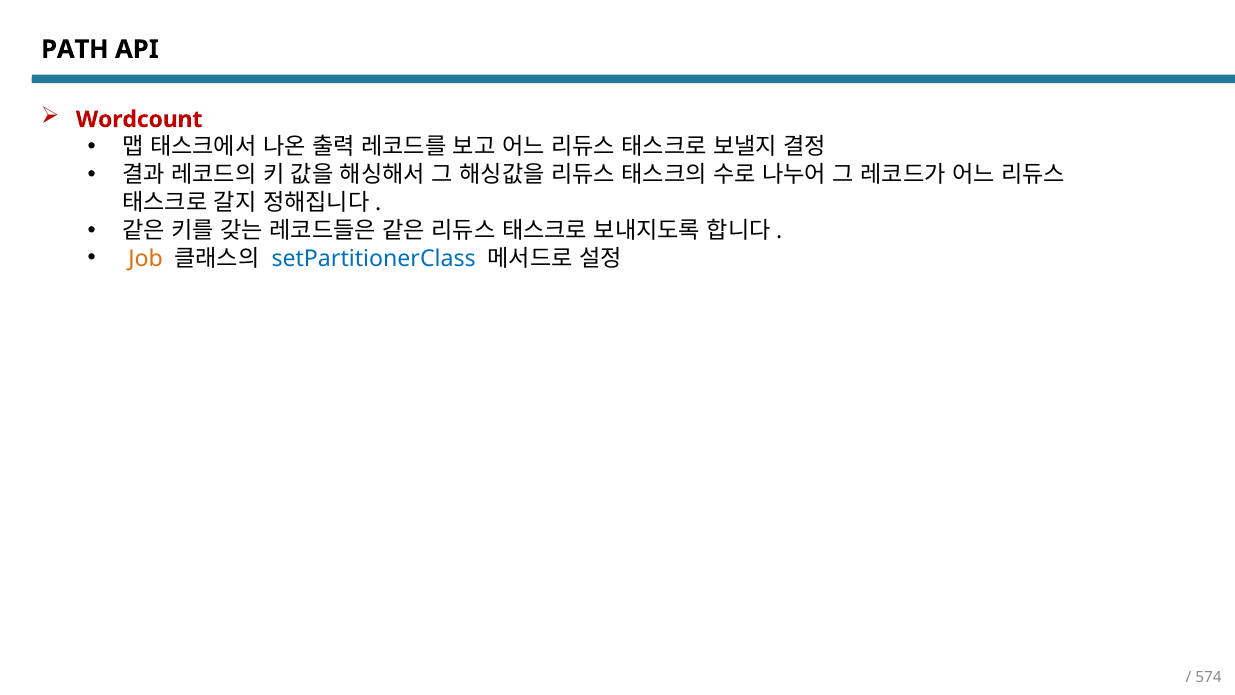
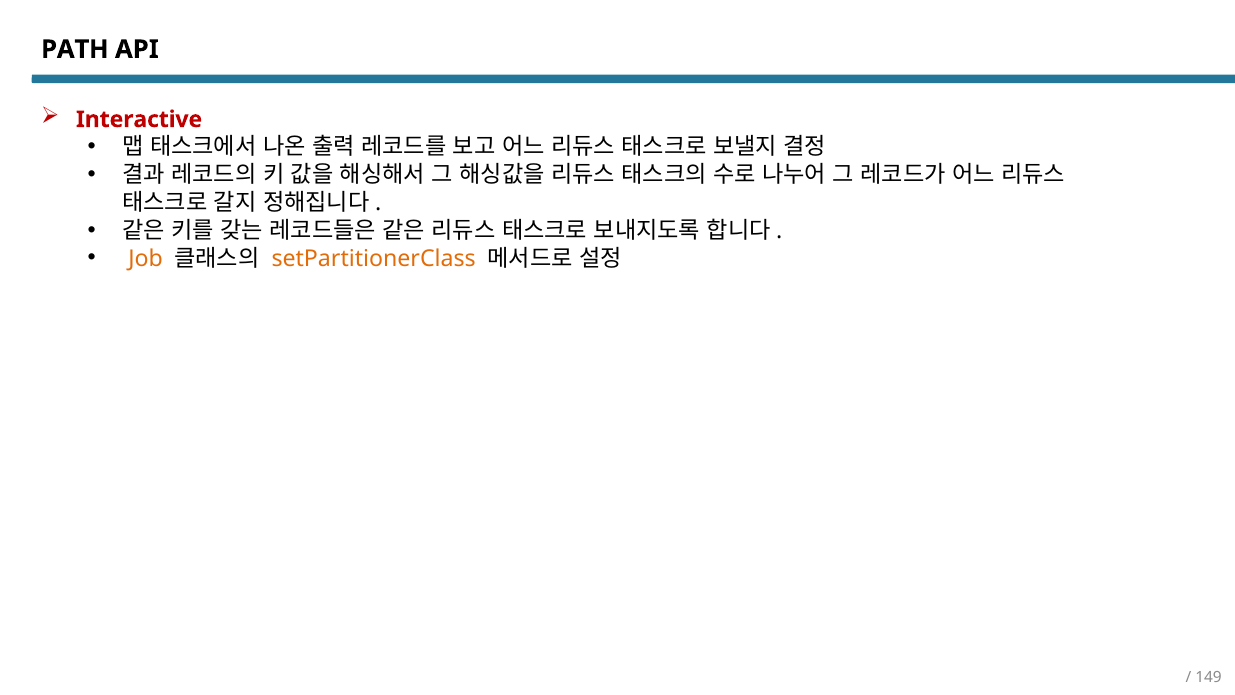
Wordcount: Wordcount -> Interactive
setPartitionerClass colour: blue -> orange
574: 574 -> 149
